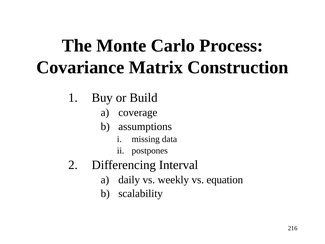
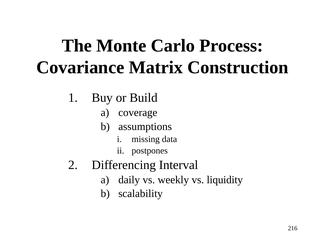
equation: equation -> liquidity
